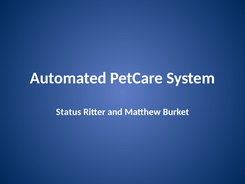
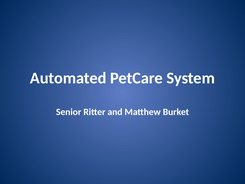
Status: Status -> Senior
